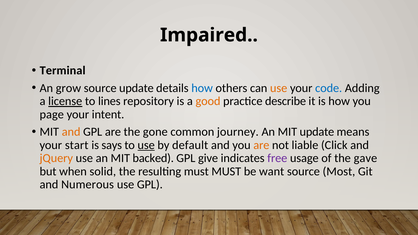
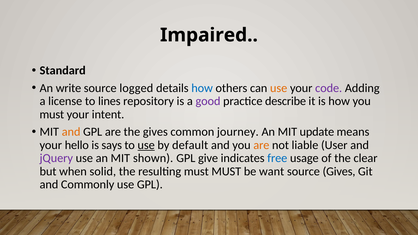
Terminal: Terminal -> Standard
grow: grow -> write
source update: update -> logged
code colour: blue -> purple
license underline: present -> none
good colour: orange -> purple
page at (52, 114): page -> must
the gone: gone -> gives
start: start -> hello
Click: Click -> User
jQuery colour: orange -> purple
backed: backed -> shown
free colour: purple -> blue
gave: gave -> clear
source Most: Most -> Gives
Numerous: Numerous -> Commonly
